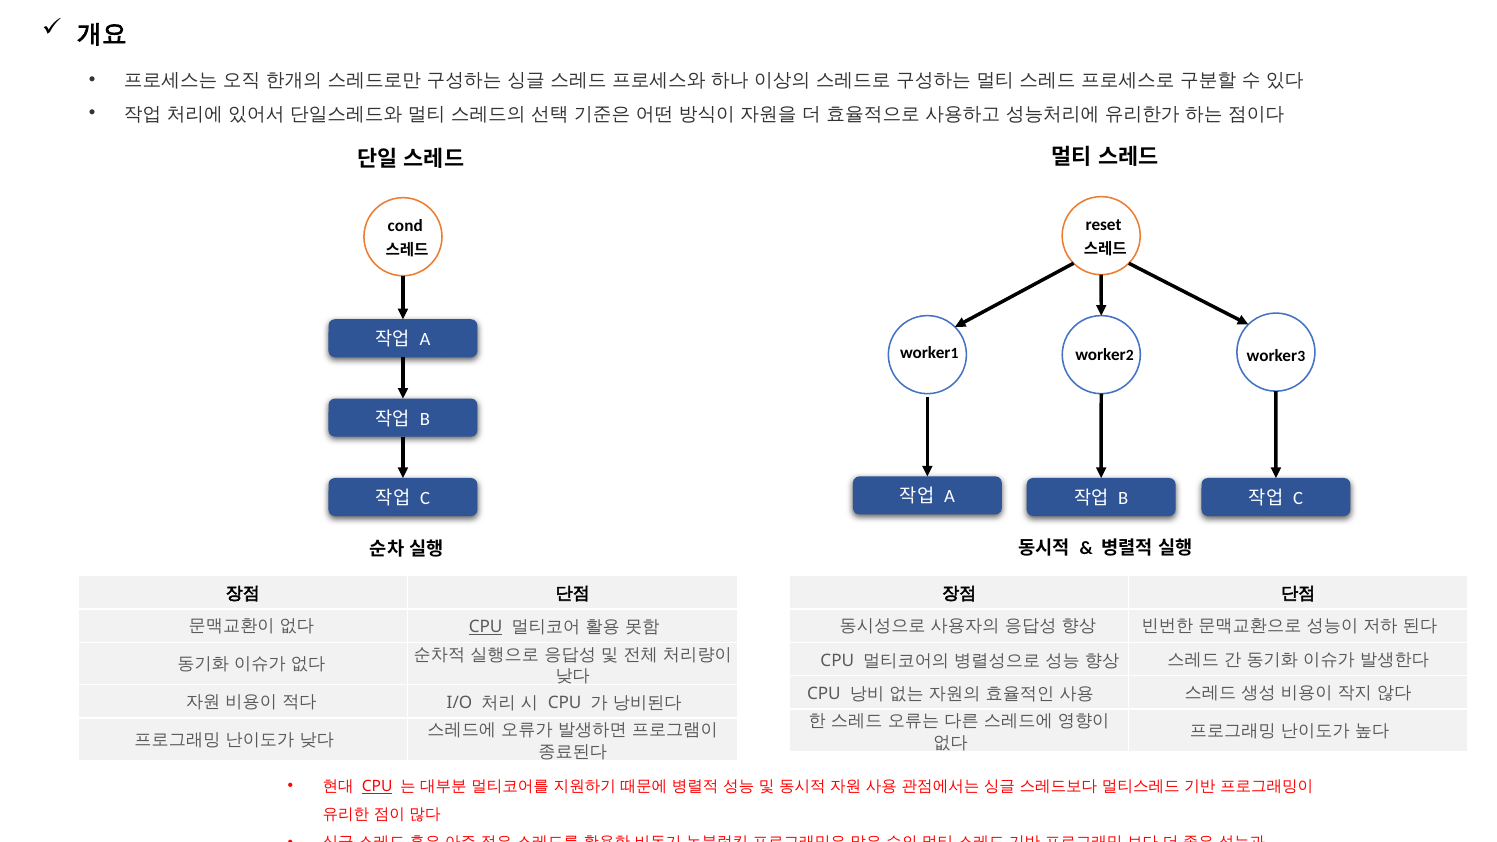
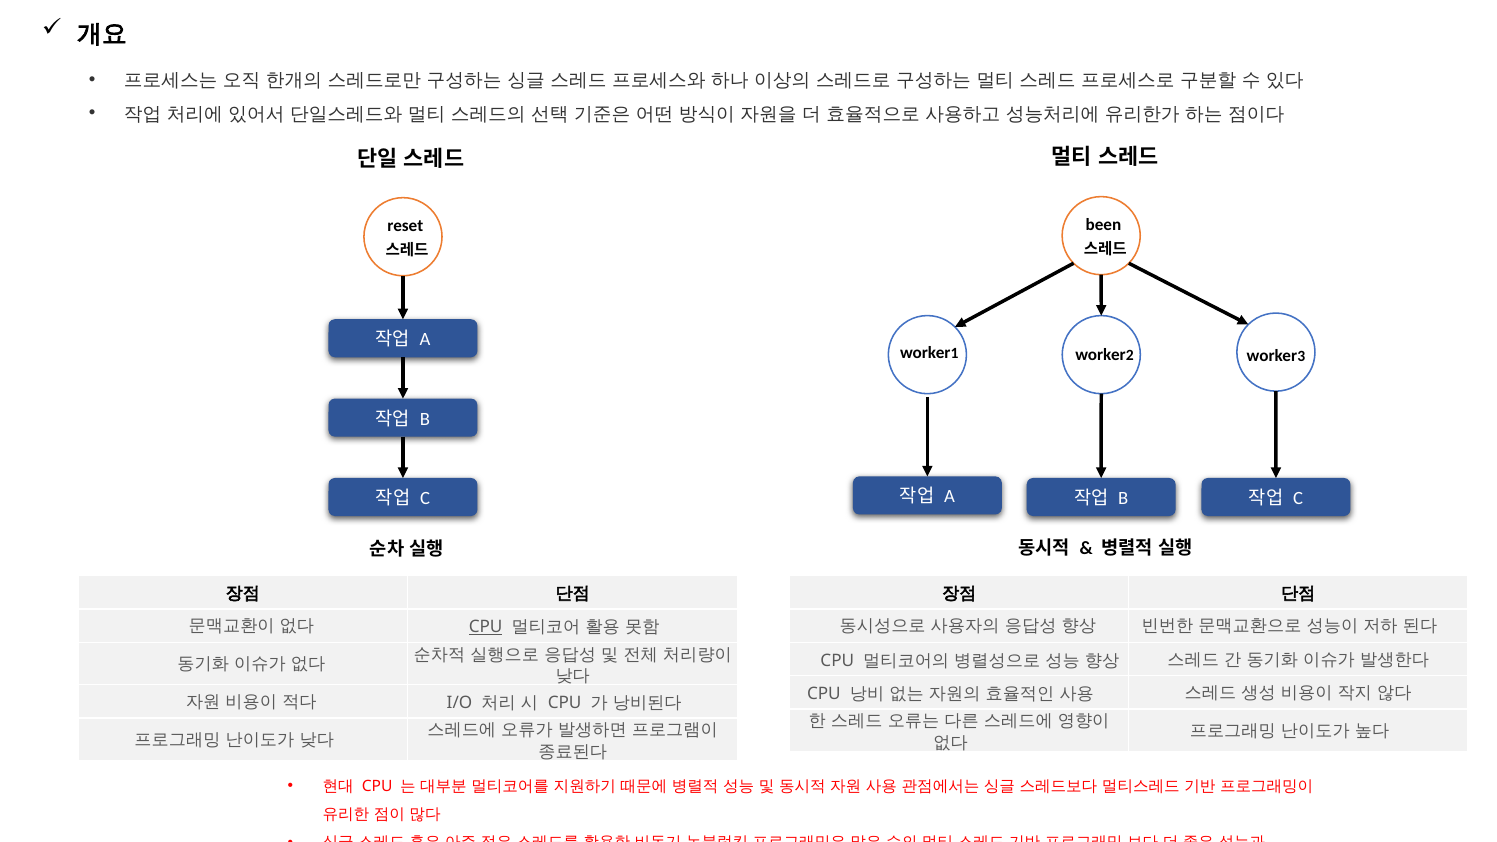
reset: reset -> been
cond: cond -> reset
CPU at (377, 787) underline: present -> none
